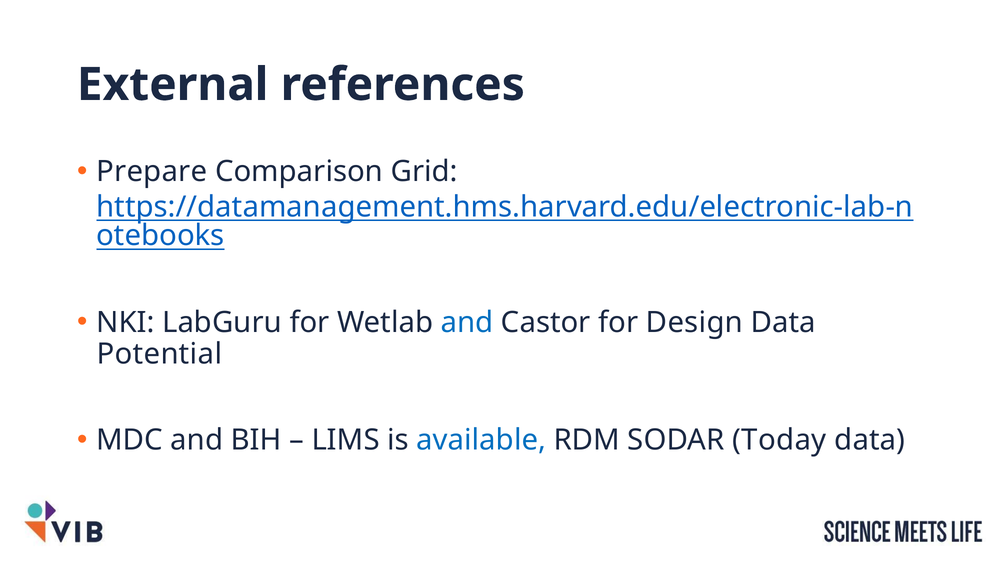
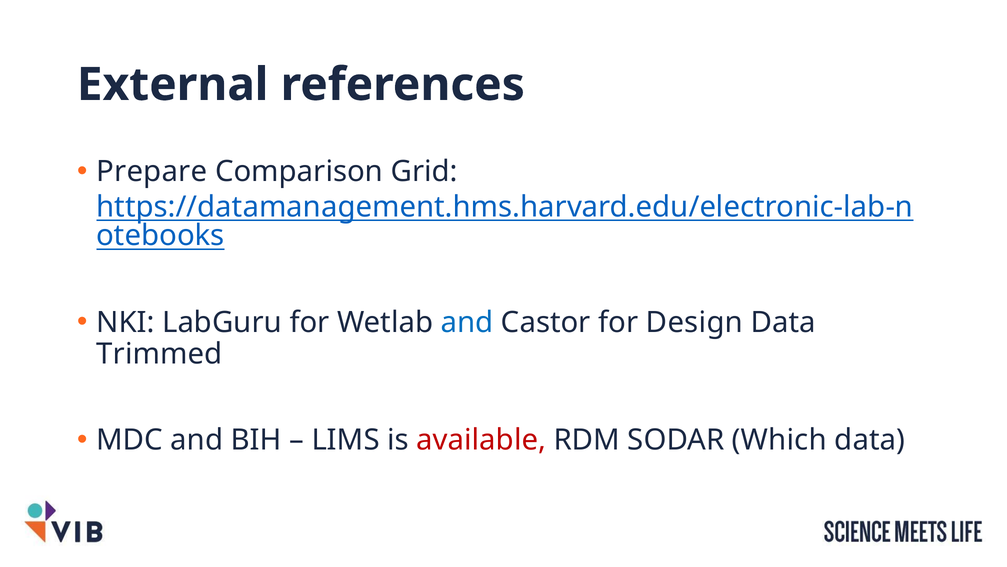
Potential: Potential -> Trimmed
available colour: blue -> red
Today: Today -> Which
